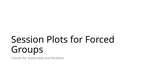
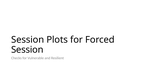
Groups at (27, 50): Groups -> Session
